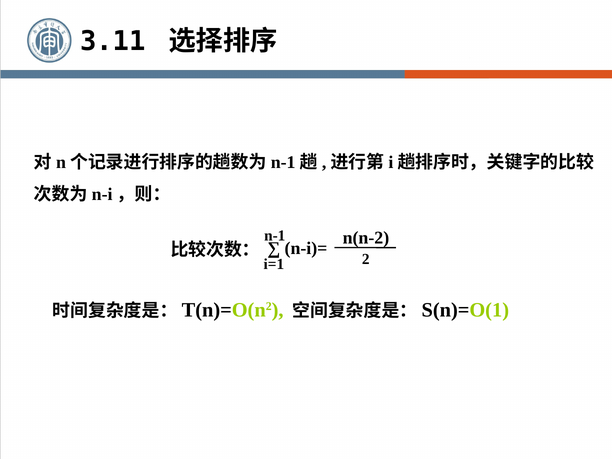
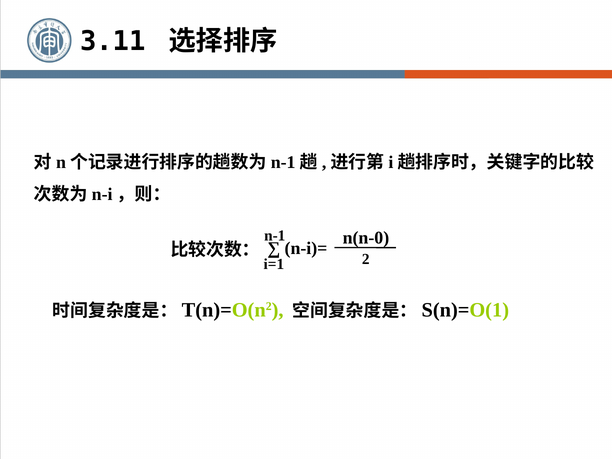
n(n-2: n(n-2 -> n(n-0
